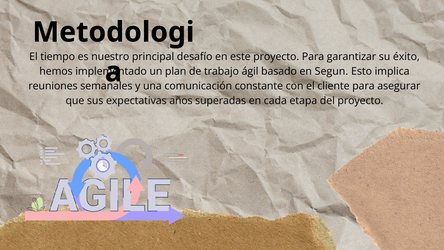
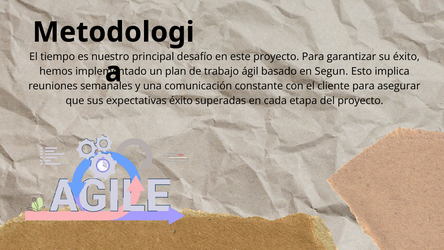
expectativas años: años -> éxito
